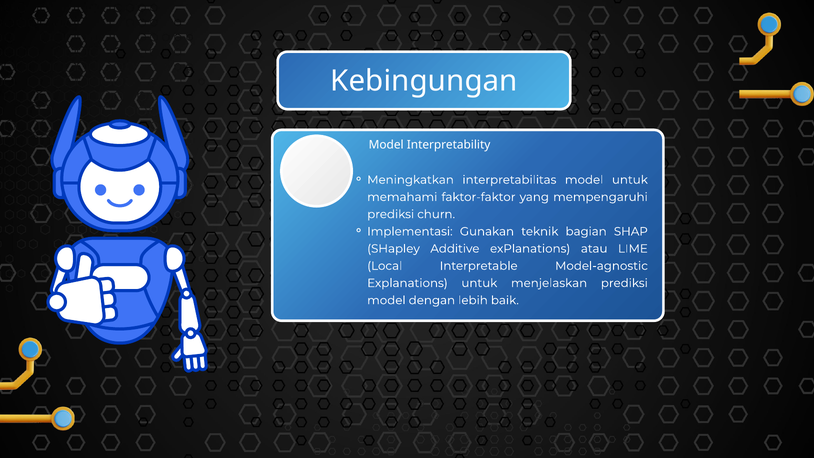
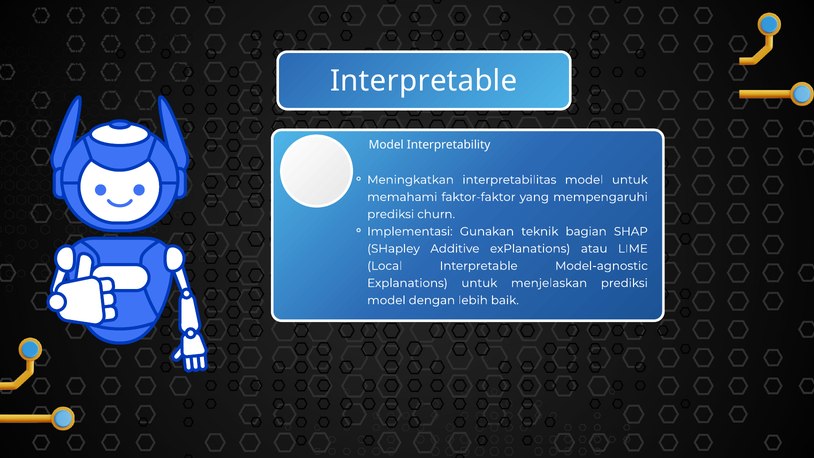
Kebingungan at (424, 81): Kebingungan -> Interpretable
